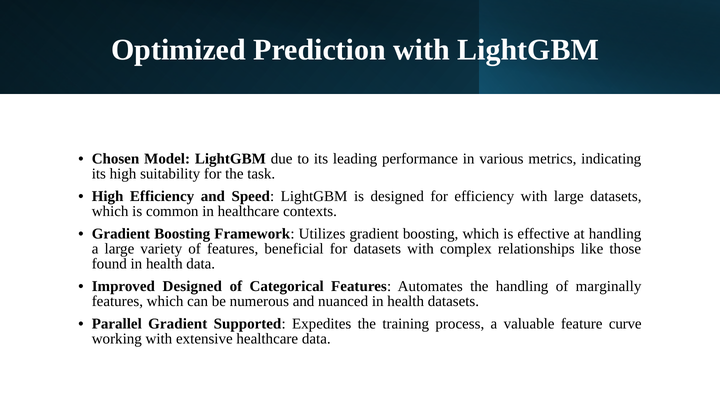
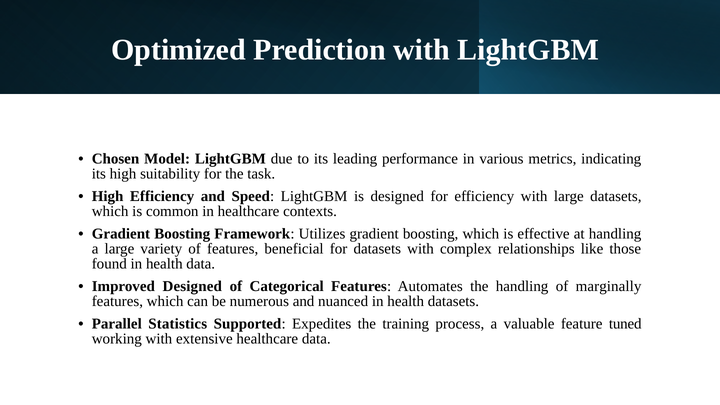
Parallel Gradient: Gradient -> Statistics
curve: curve -> tuned
